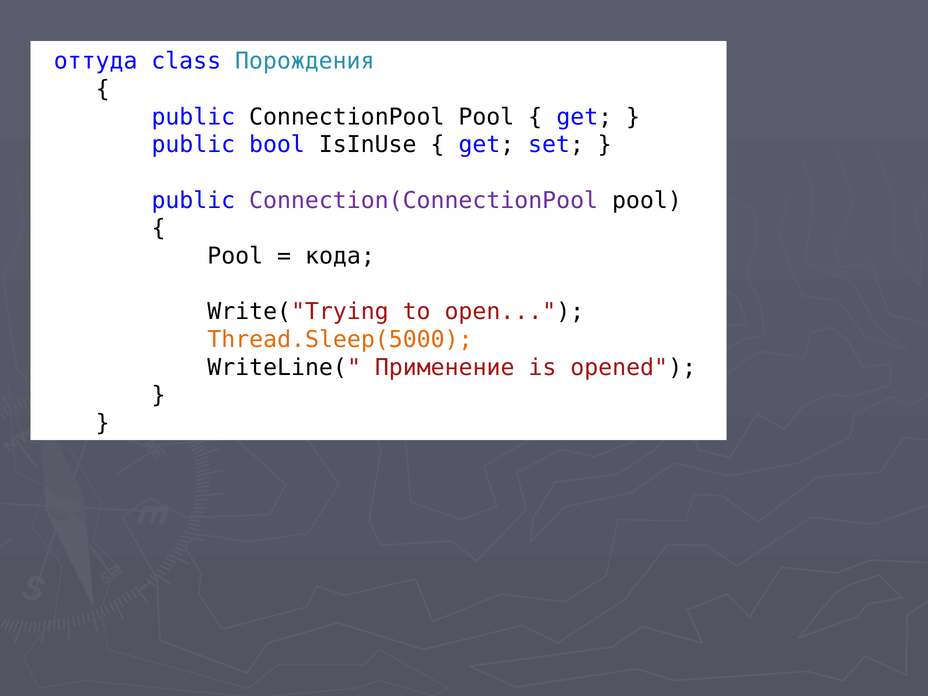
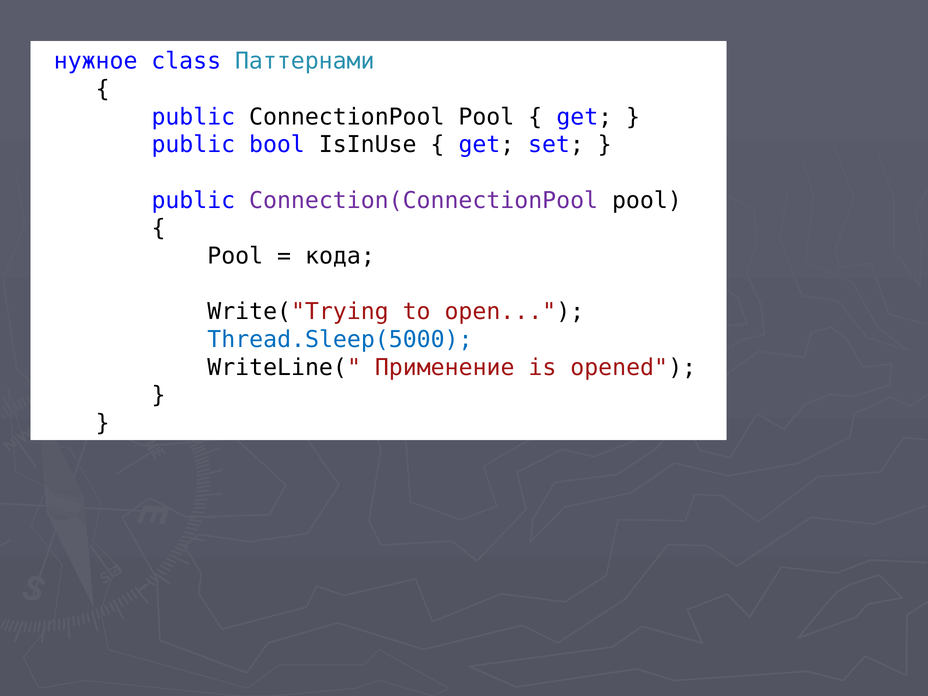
оттуда: оттуда -> нужное
Порождения: Порождения -> Паттернами
Thread.Sleep(5000 colour: orange -> blue
